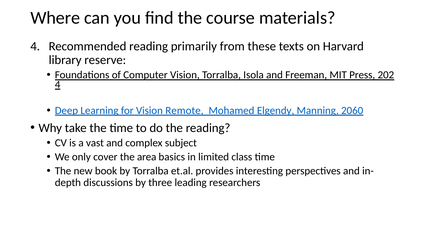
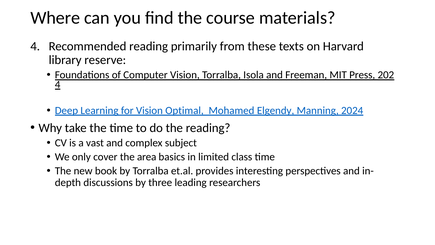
Remote: Remote -> Optimal
2060: 2060 -> 2024
